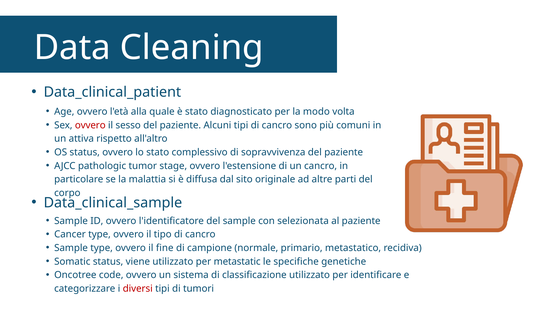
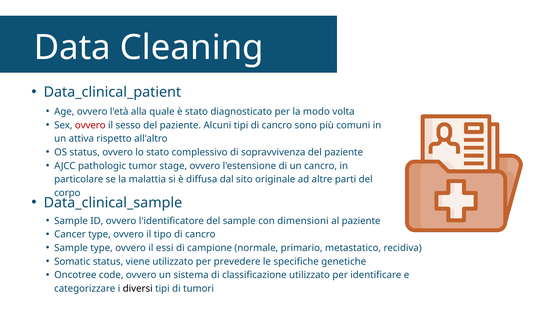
selezionata: selezionata -> dimensioni
fine: fine -> essi
metastatic: metastatic -> prevedere
diversi colour: red -> black
